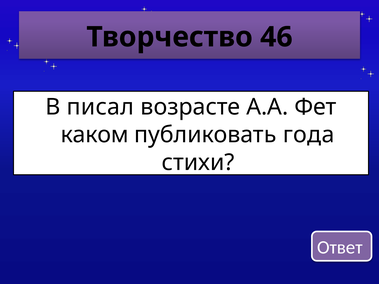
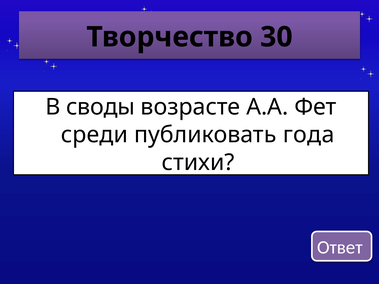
46: 46 -> 30
писал: писал -> своды
каком: каком -> среди
